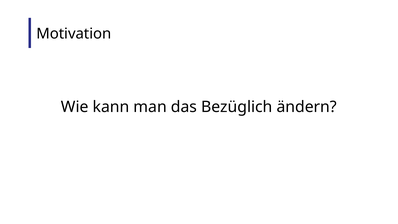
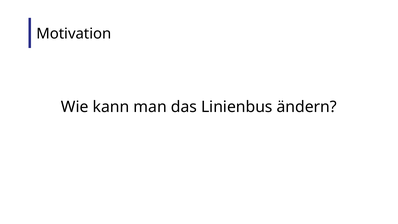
Bezüglich: Bezüglich -> Linienbus
